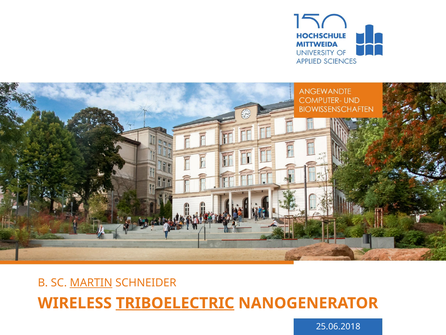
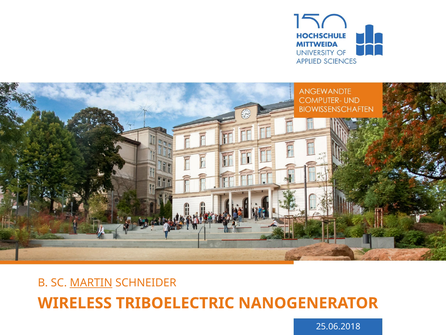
TRIBOELECTRIC underline: present -> none
